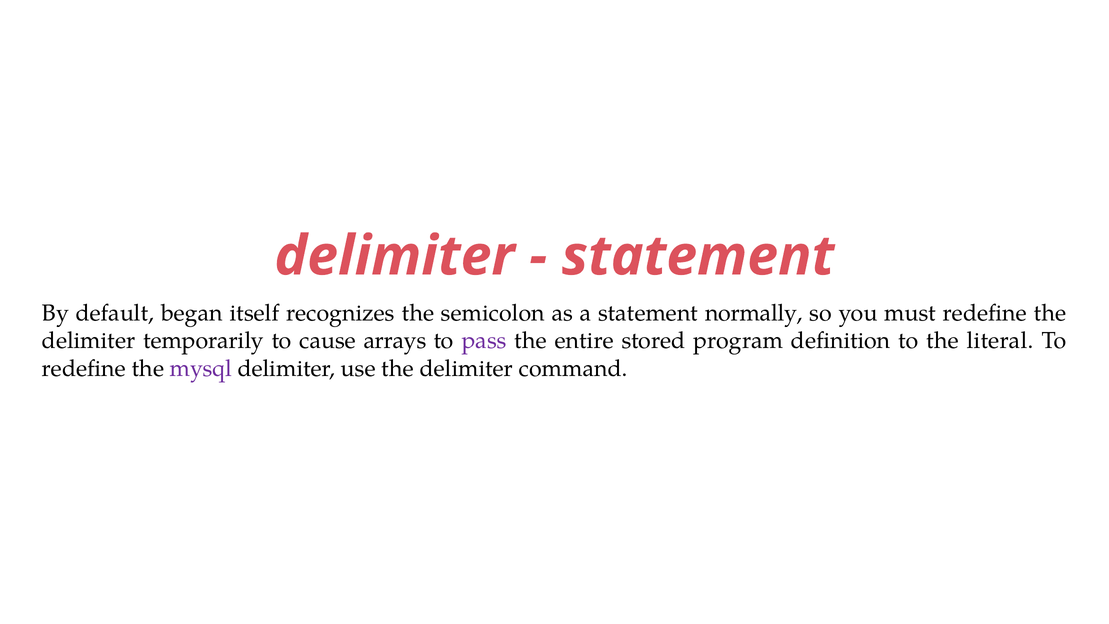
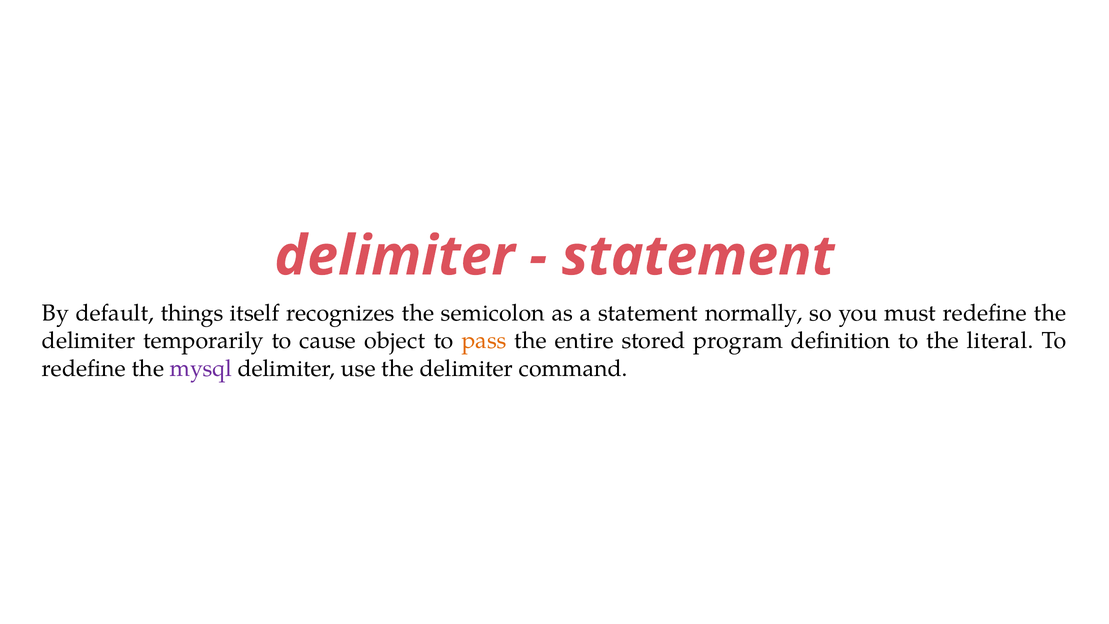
began: began -> things
arrays: arrays -> object
pass colour: purple -> orange
